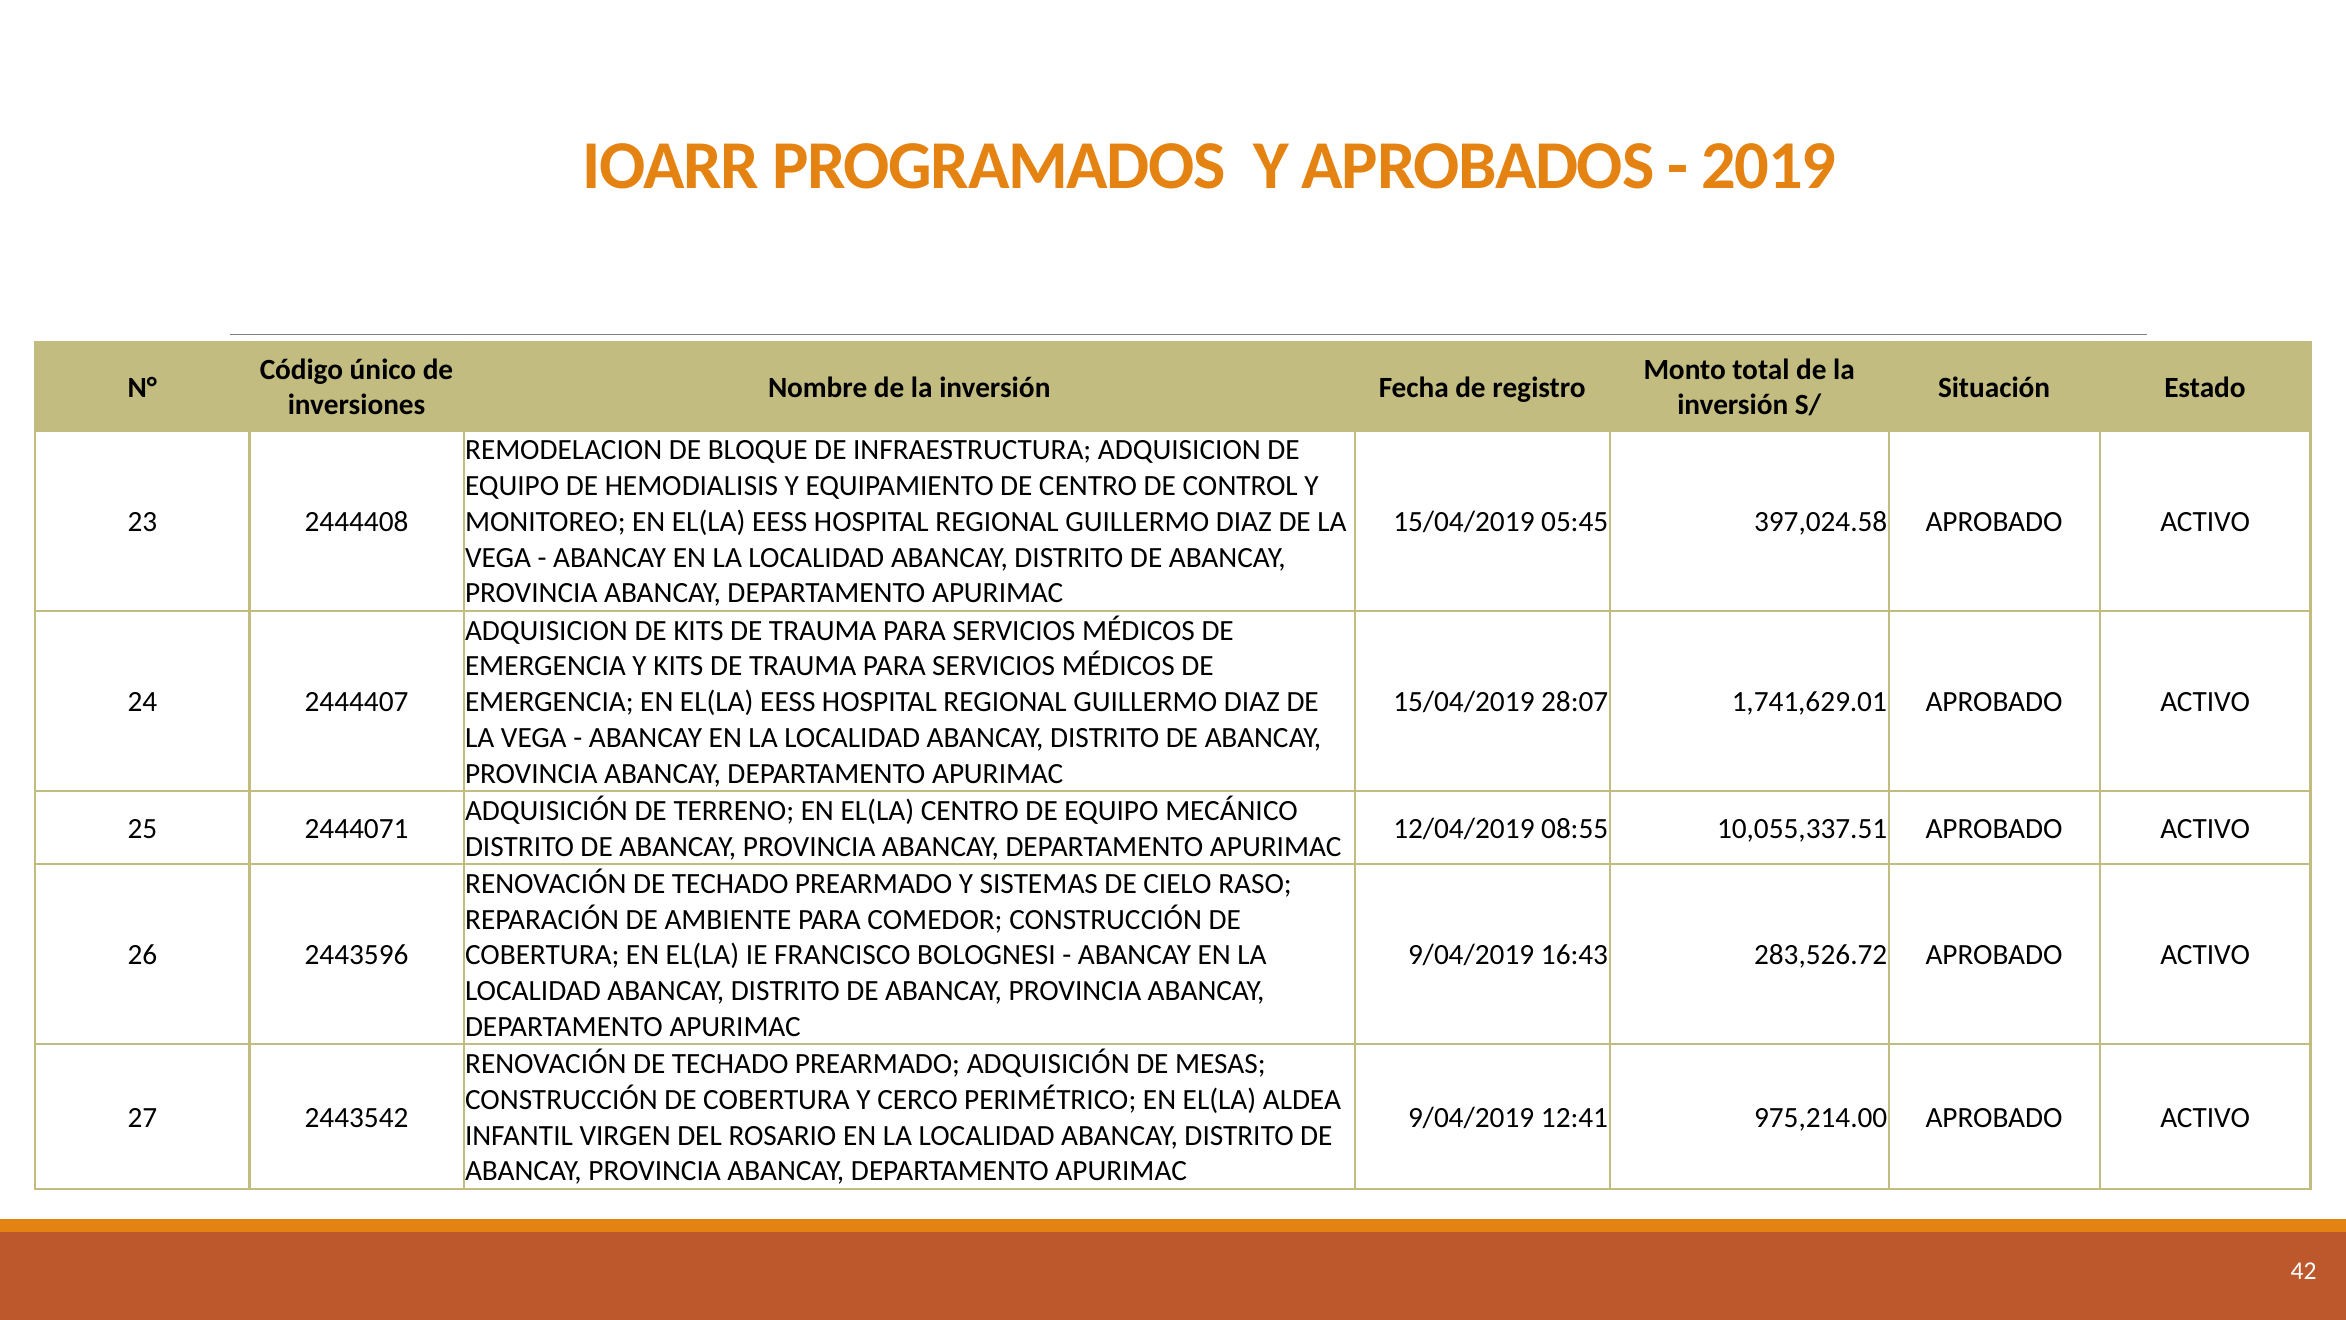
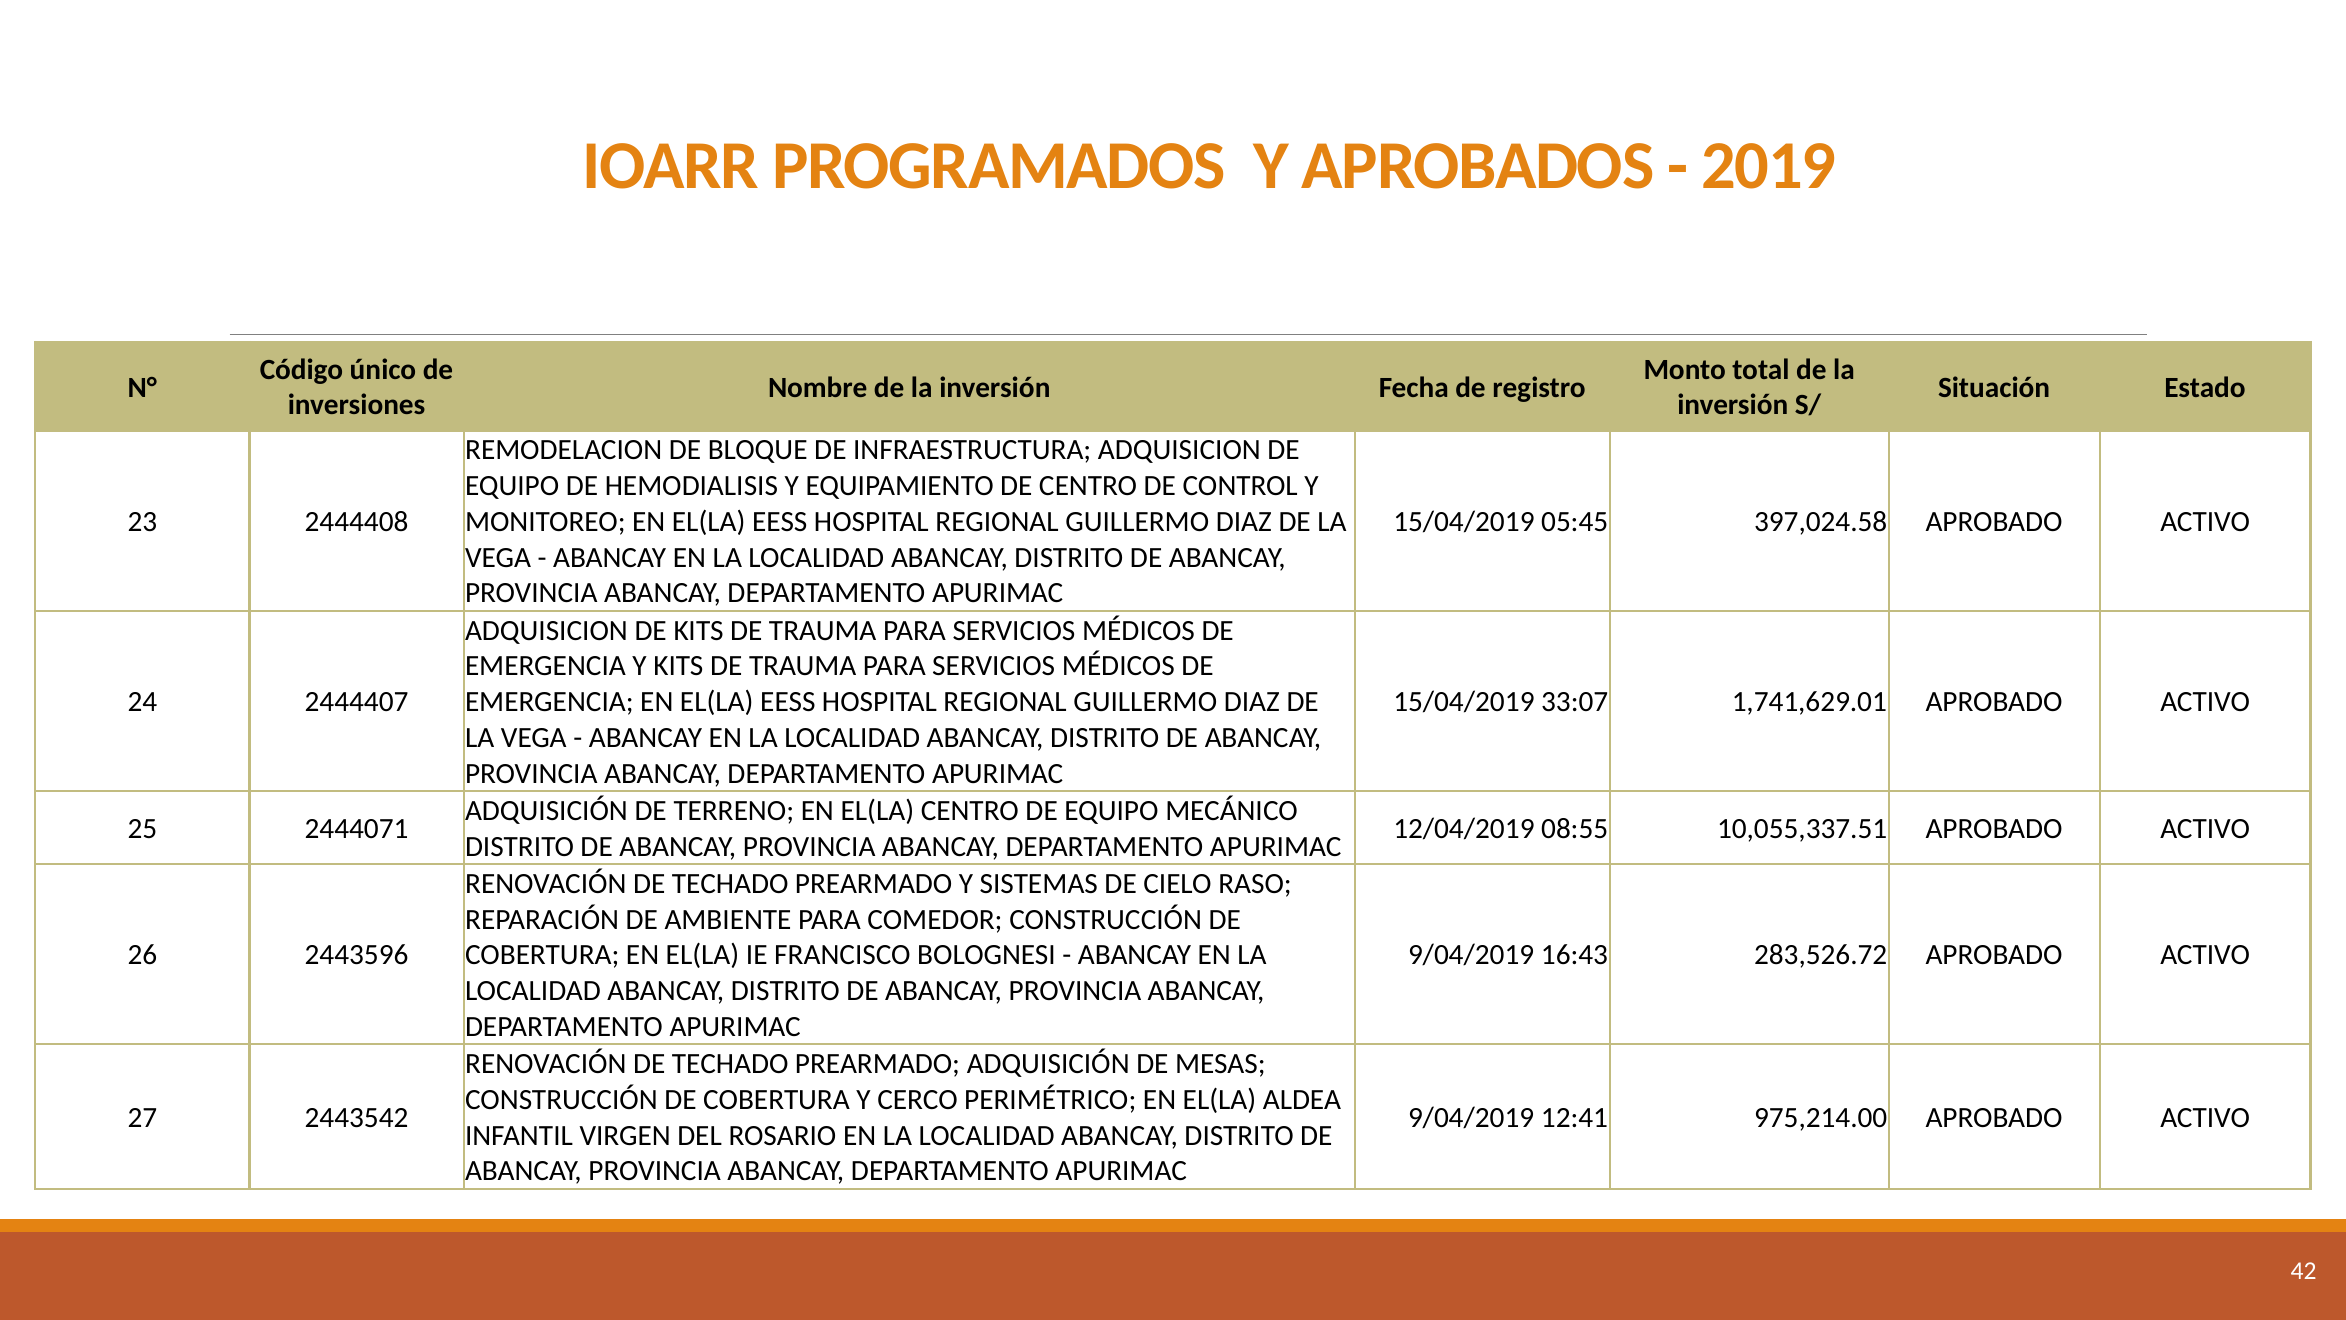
28:07: 28:07 -> 33:07
